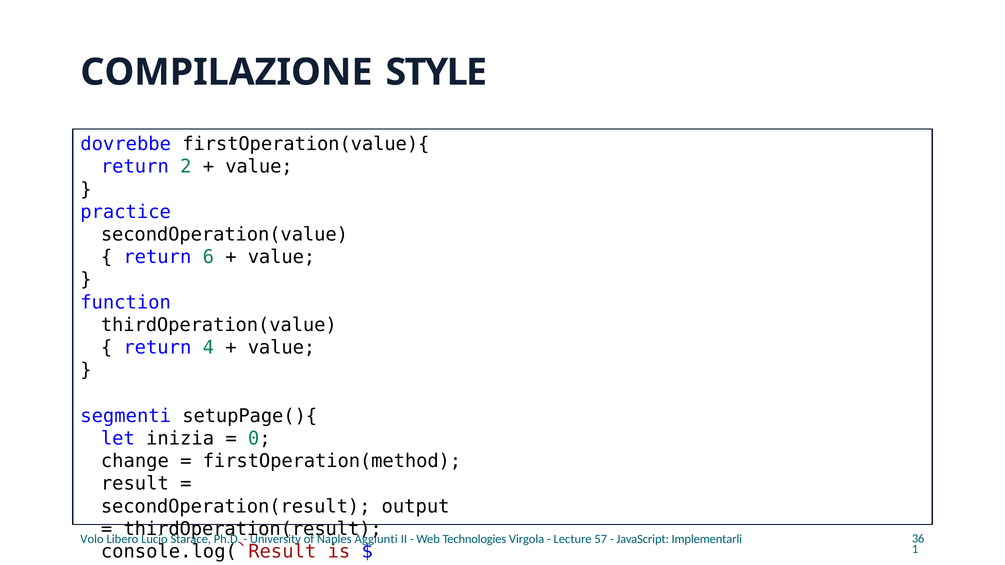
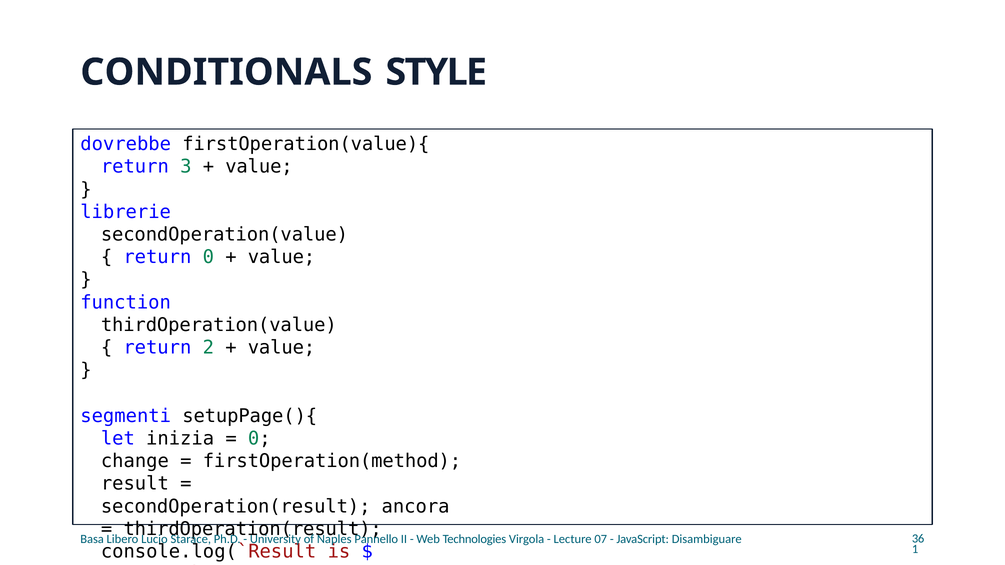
COMPILAZIONE: COMPILAZIONE -> CONDITIONALS
2: 2 -> 3
practice: practice -> librerie
return 6: 6 -> 0
4: 4 -> 2
output: output -> ancora
Volo: Volo -> Basa
Aggiunti: Aggiunti -> Pannello
57: 57 -> 07
Implementarli: Implementarli -> Disambiguare
